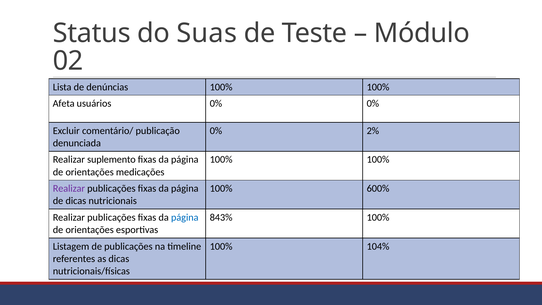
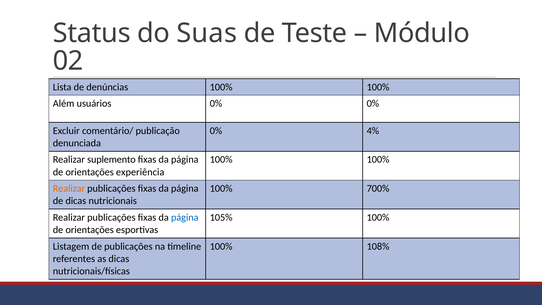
Afeta: Afeta -> Além
2%: 2% -> 4%
medicações: medicações -> experiência
Realizar at (69, 188) colour: purple -> orange
600%: 600% -> 700%
843%: 843% -> 105%
104%: 104% -> 108%
